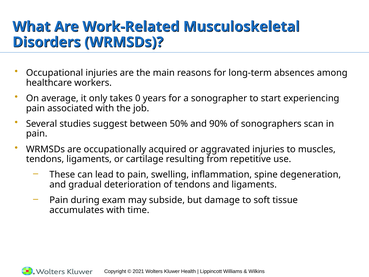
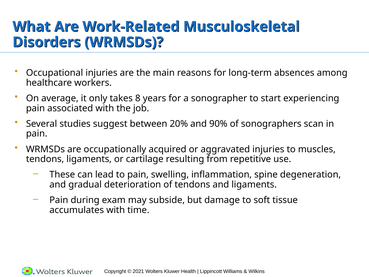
0: 0 -> 8
50%: 50% -> 20%
